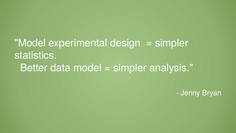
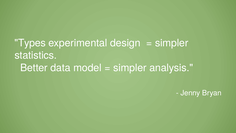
Model at (30, 43): Model -> Types
